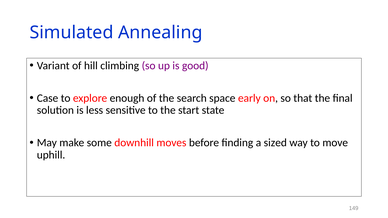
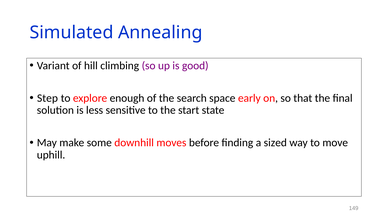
Case: Case -> Step
